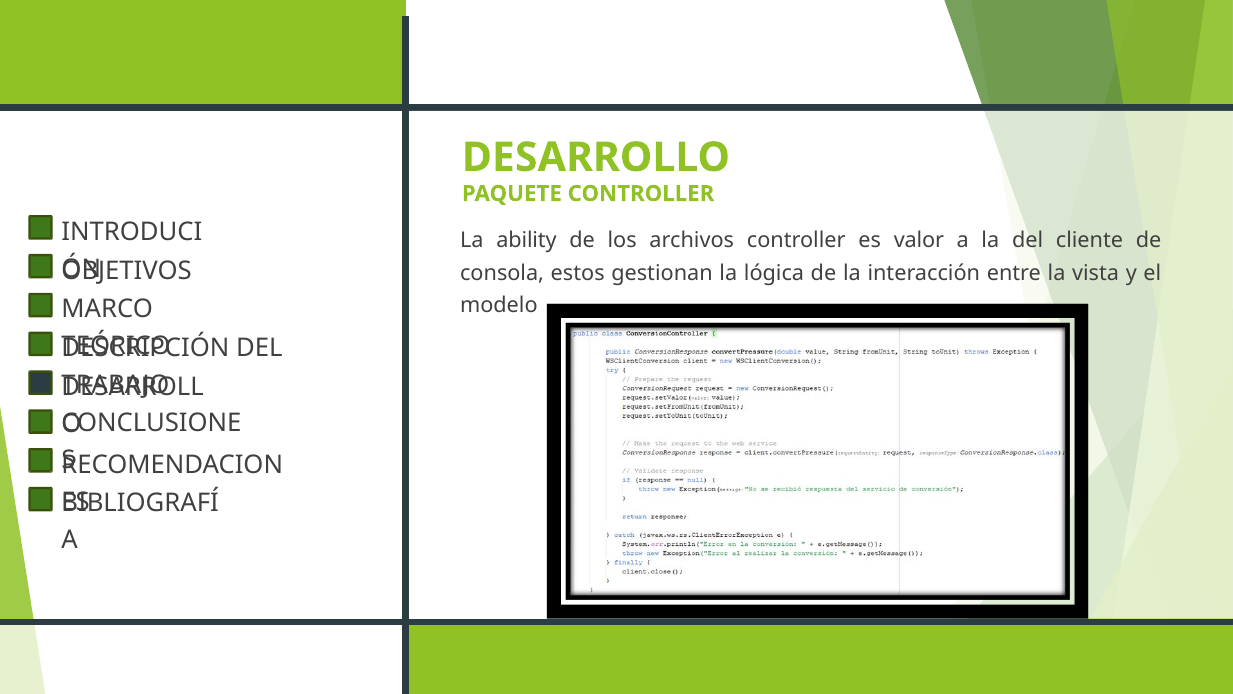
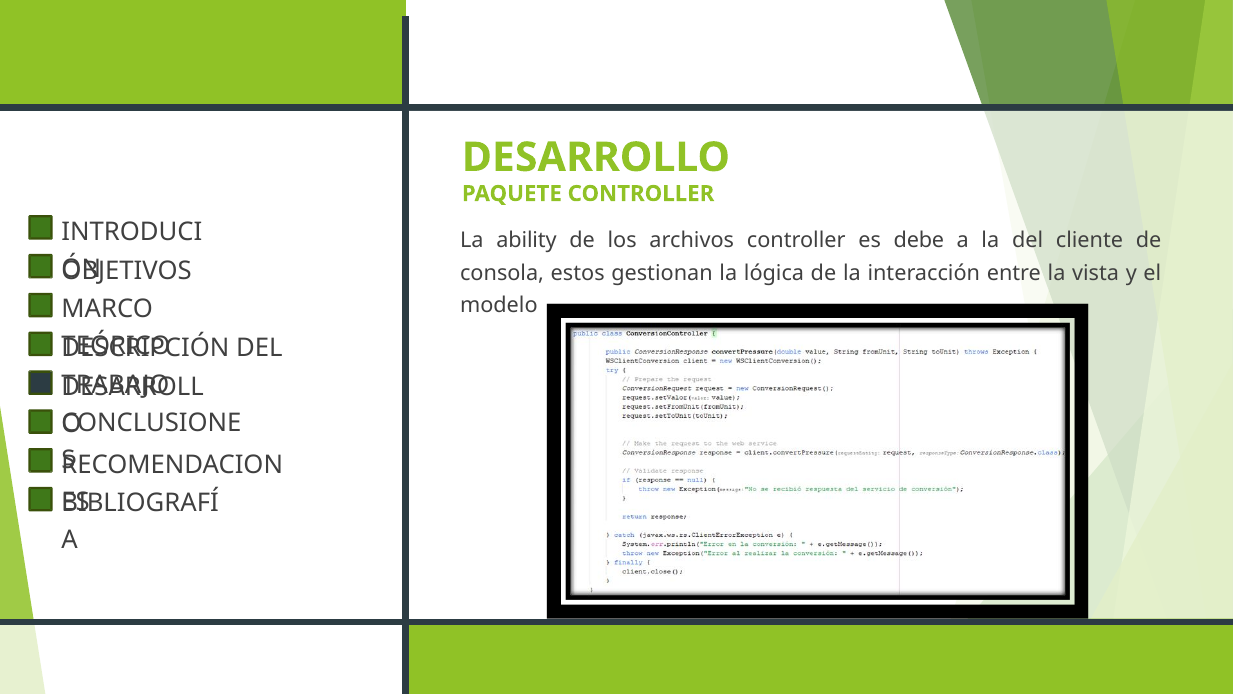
valor: valor -> debe
